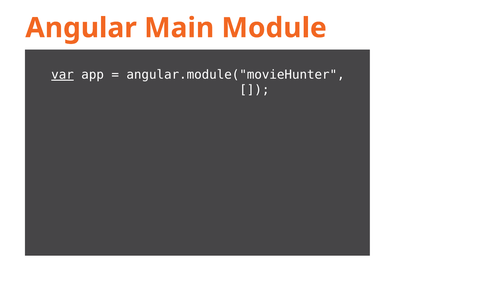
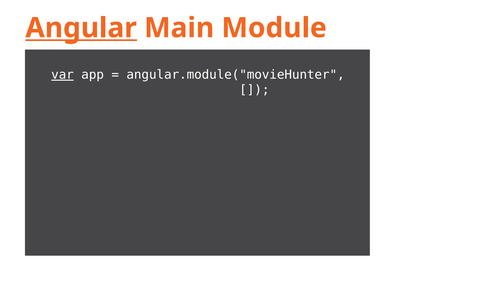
Angular underline: none -> present
